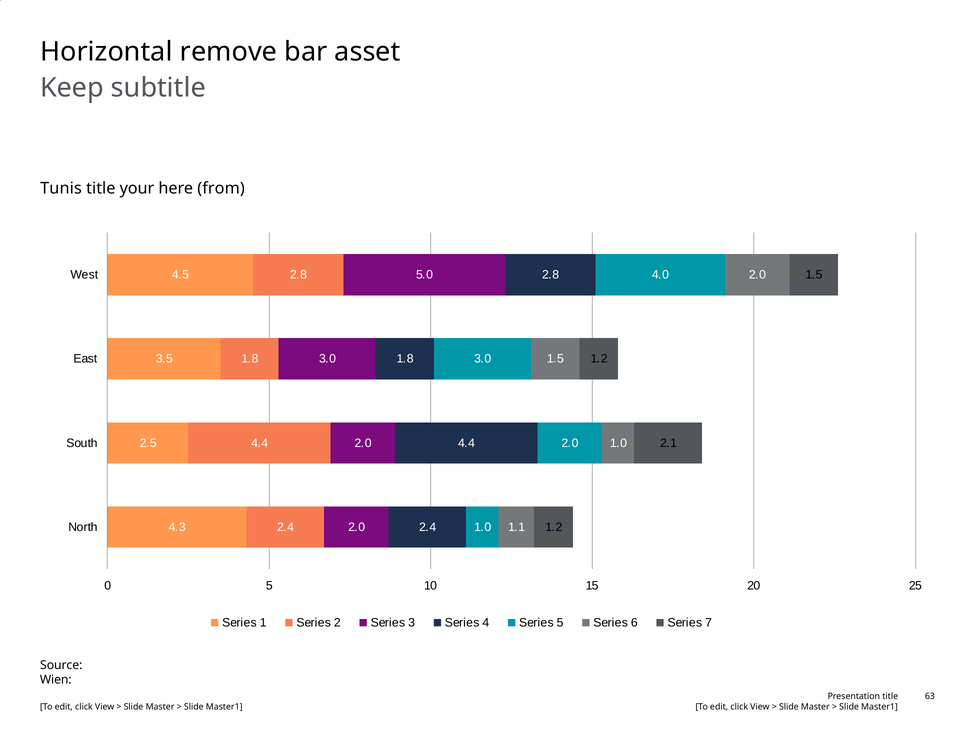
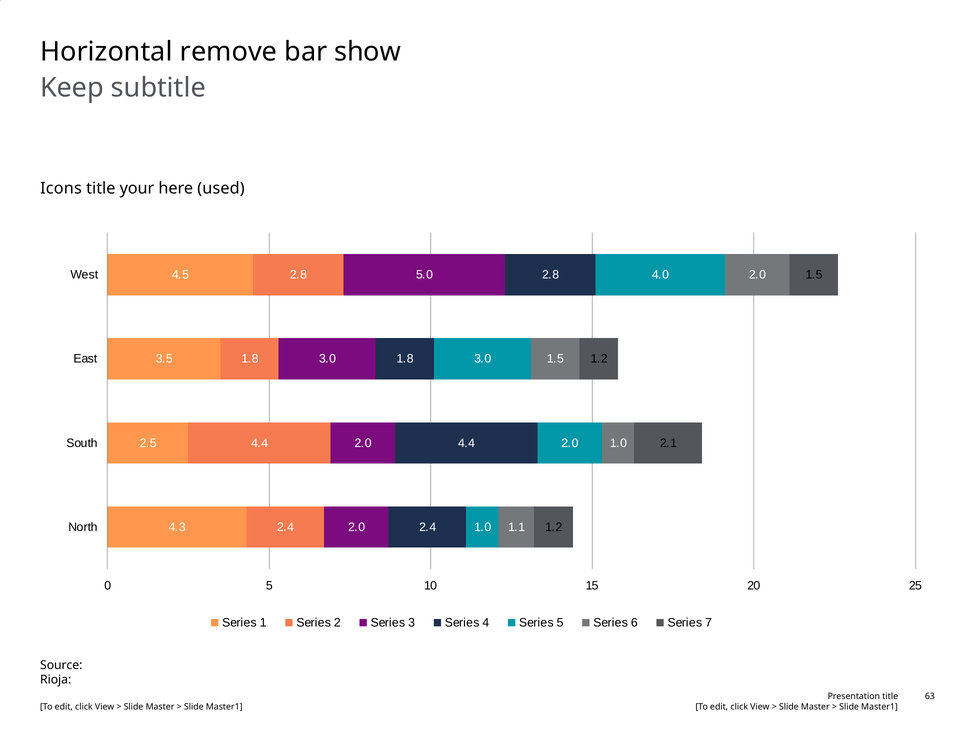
asset: asset -> show
Tunis: Tunis -> Icons
from: from -> used
Wien: Wien -> Rioja
